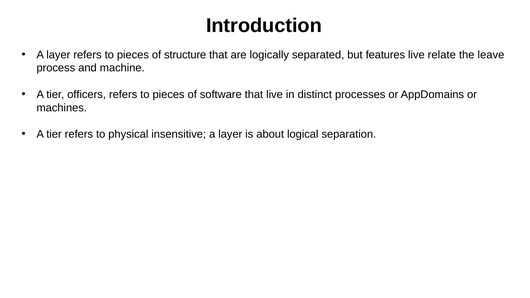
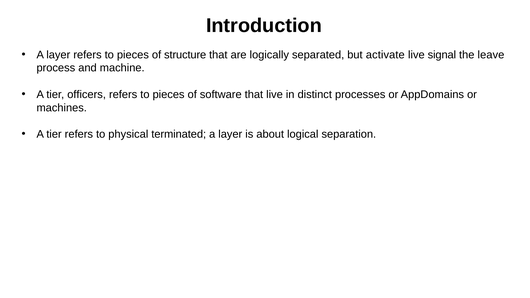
features: features -> activate
relate: relate -> signal
insensitive: insensitive -> terminated
